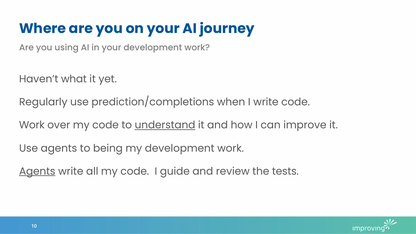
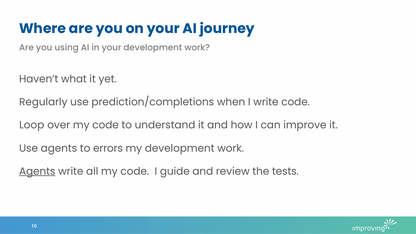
Work at (32, 125): Work -> Loop
understand underline: present -> none
being: being -> errors
